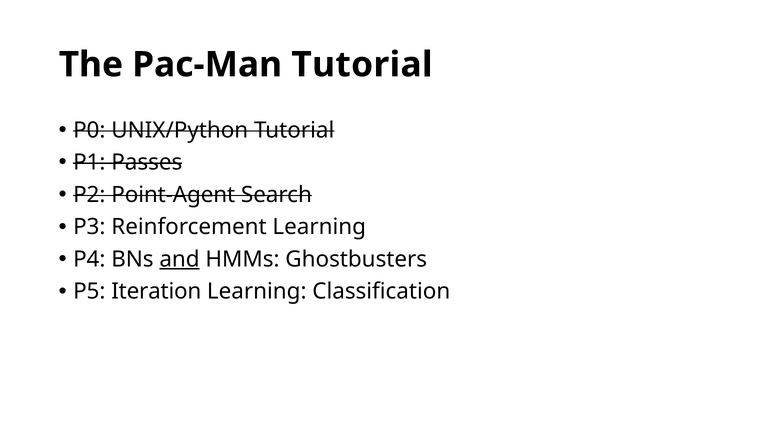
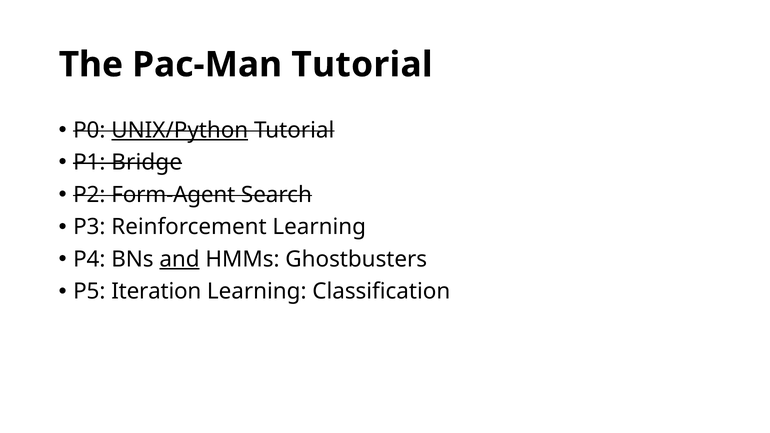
UNIX/Python underline: none -> present
Passes: Passes -> Bridge
Point-Agent: Point-Agent -> Form-Agent
